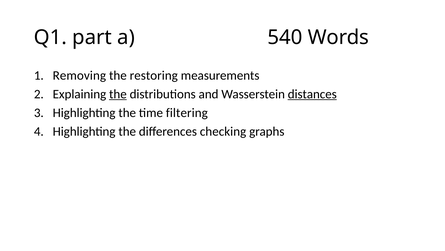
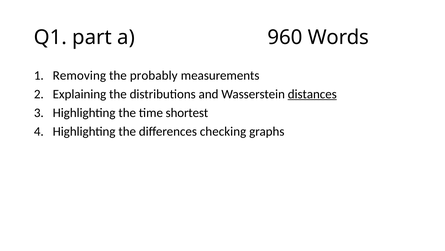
540: 540 -> 960
restoring: restoring -> probably
the at (118, 94) underline: present -> none
filtering: filtering -> shortest
